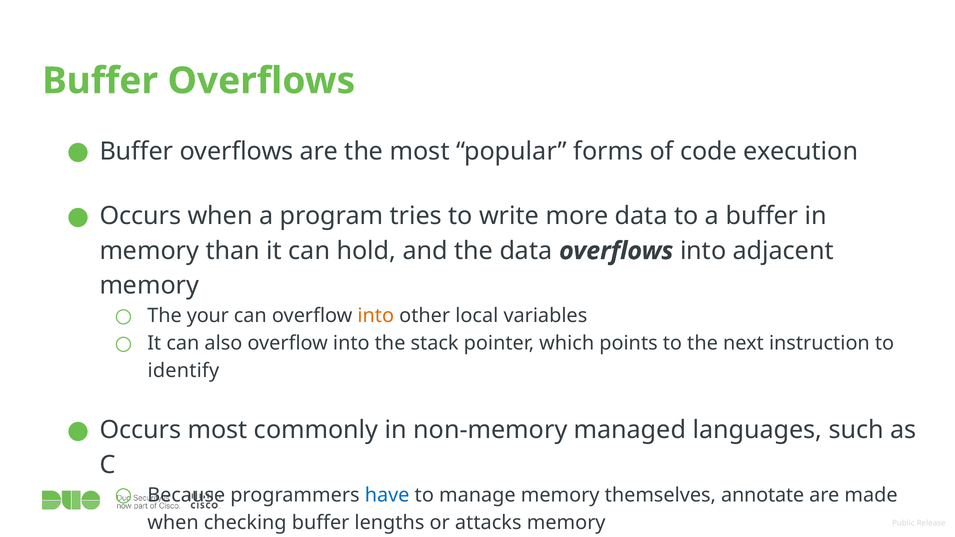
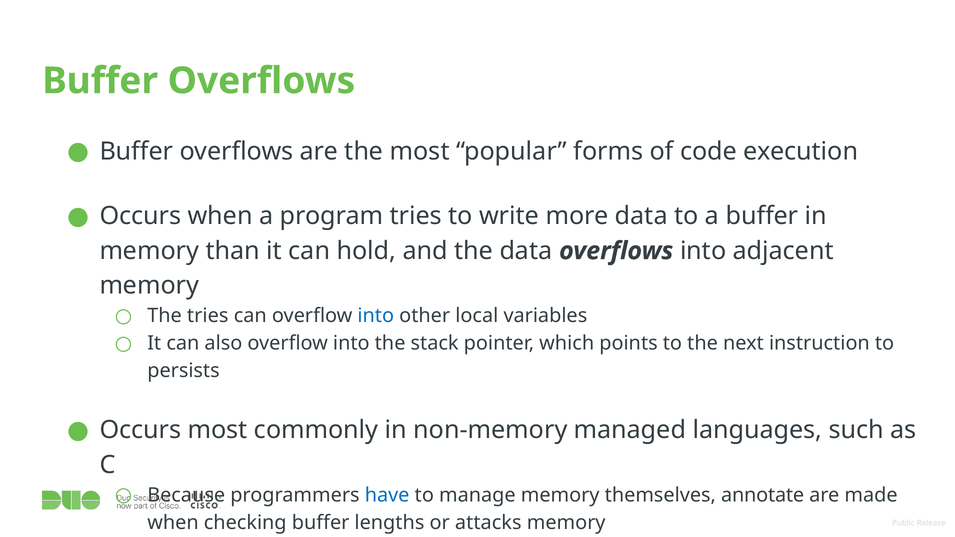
The your: your -> tries
into at (376, 316) colour: orange -> blue
identify: identify -> persists
